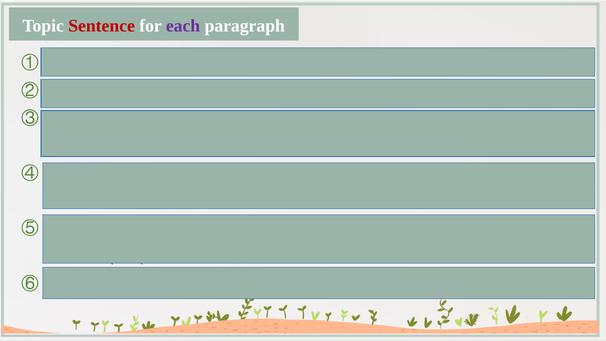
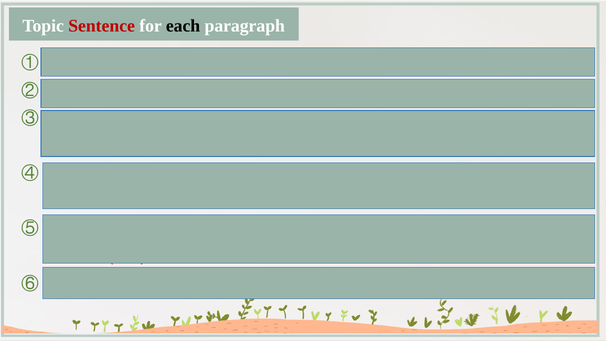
each colour: purple -> black
